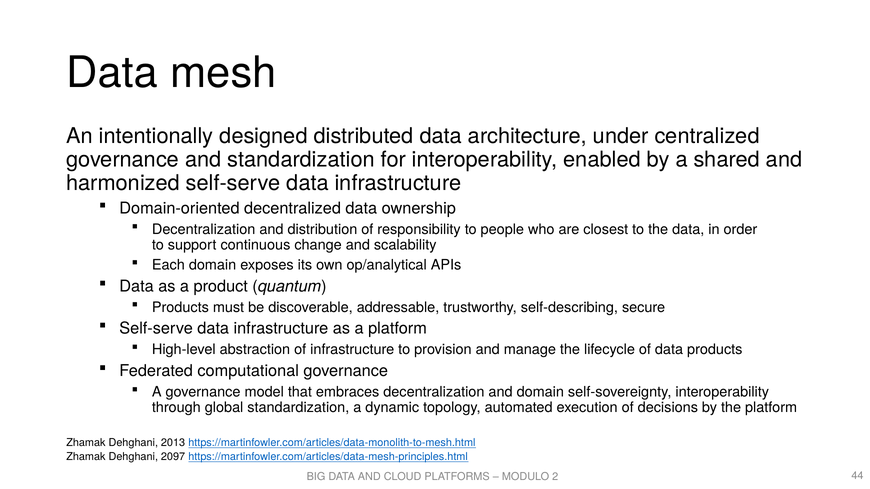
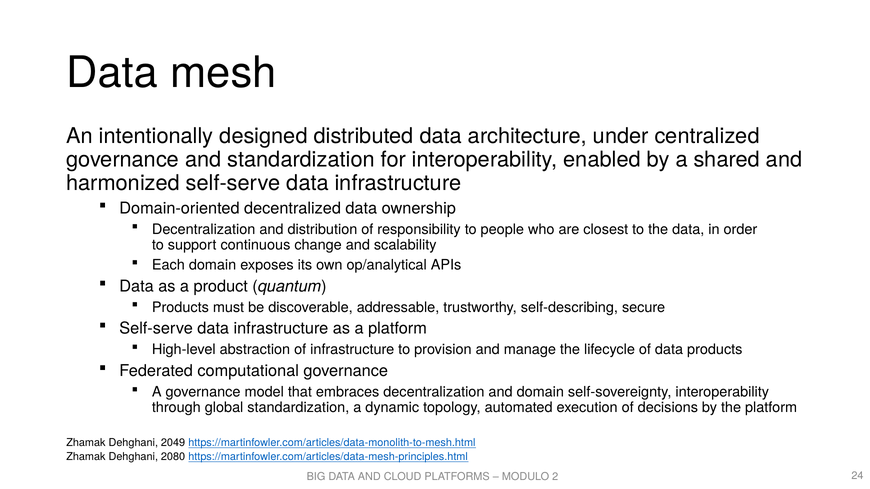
2013: 2013 -> 2049
2097: 2097 -> 2080
44: 44 -> 24
